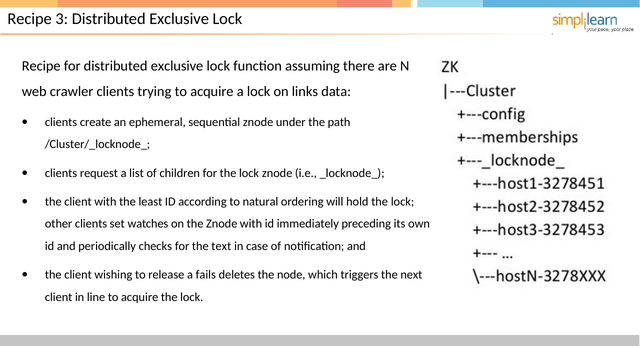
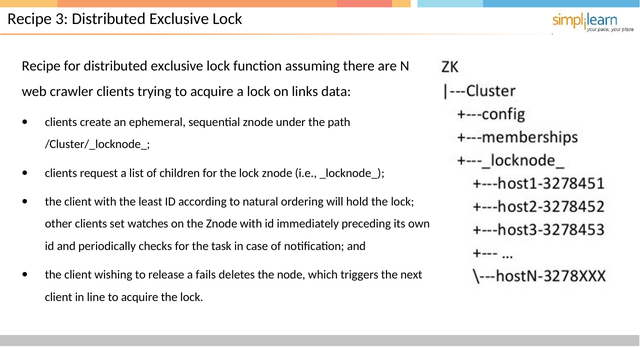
text: text -> task
